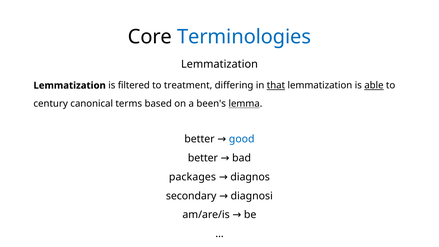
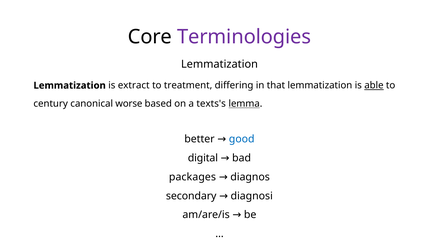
Terminologies colour: blue -> purple
filtered: filtered -> extract
that underline: present -> none
terms: terms -> worse
been's: been's -> texts's
better at (203, 158): better -> digital
